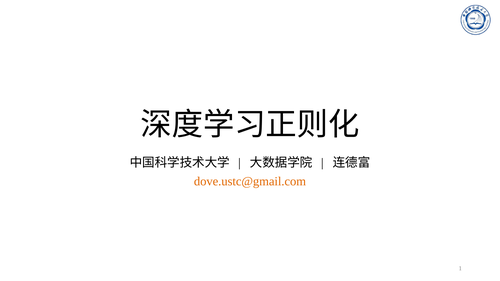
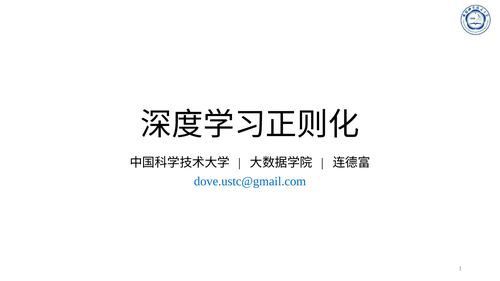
dove.ustc@gmail.com colour: orange -> blue
